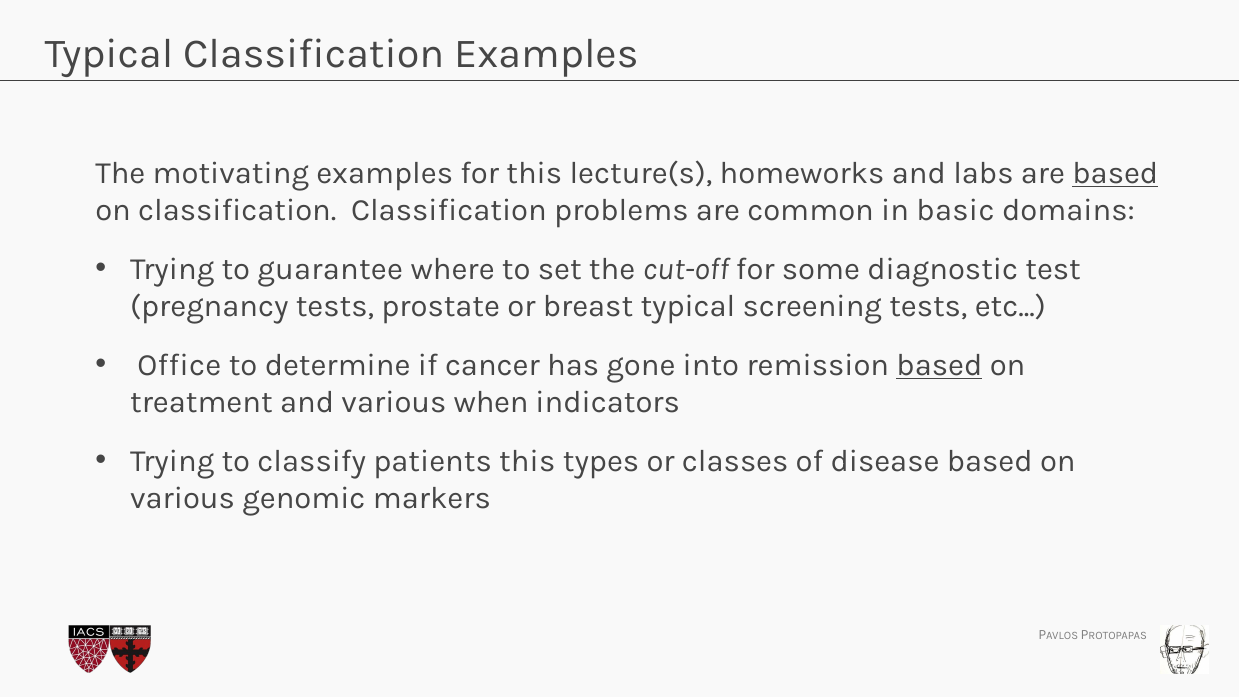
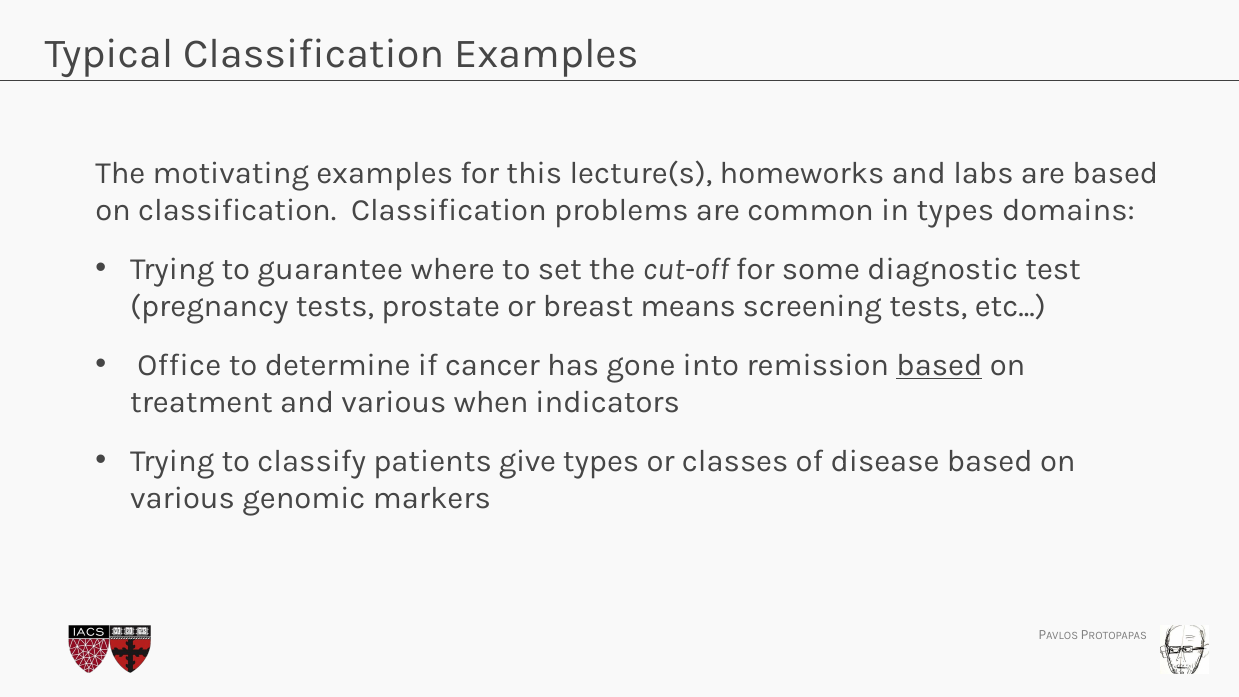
based at (1115, 173) underline: present -> none
in basic: basic -> types
breast typical: typical -> means
patients this: this -> give
